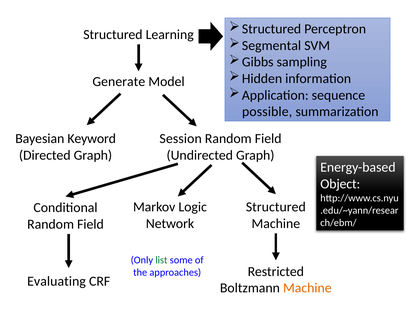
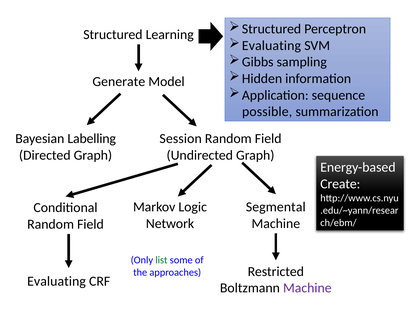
Segmental at (272, 46): Segmental -> Evaluating
Keyword: Keyword -> Labelling
Object: Object -> Create
Structured at (276, 207): Structured -> Segmental
Machine at (307, 288) colour: orange -> purple
